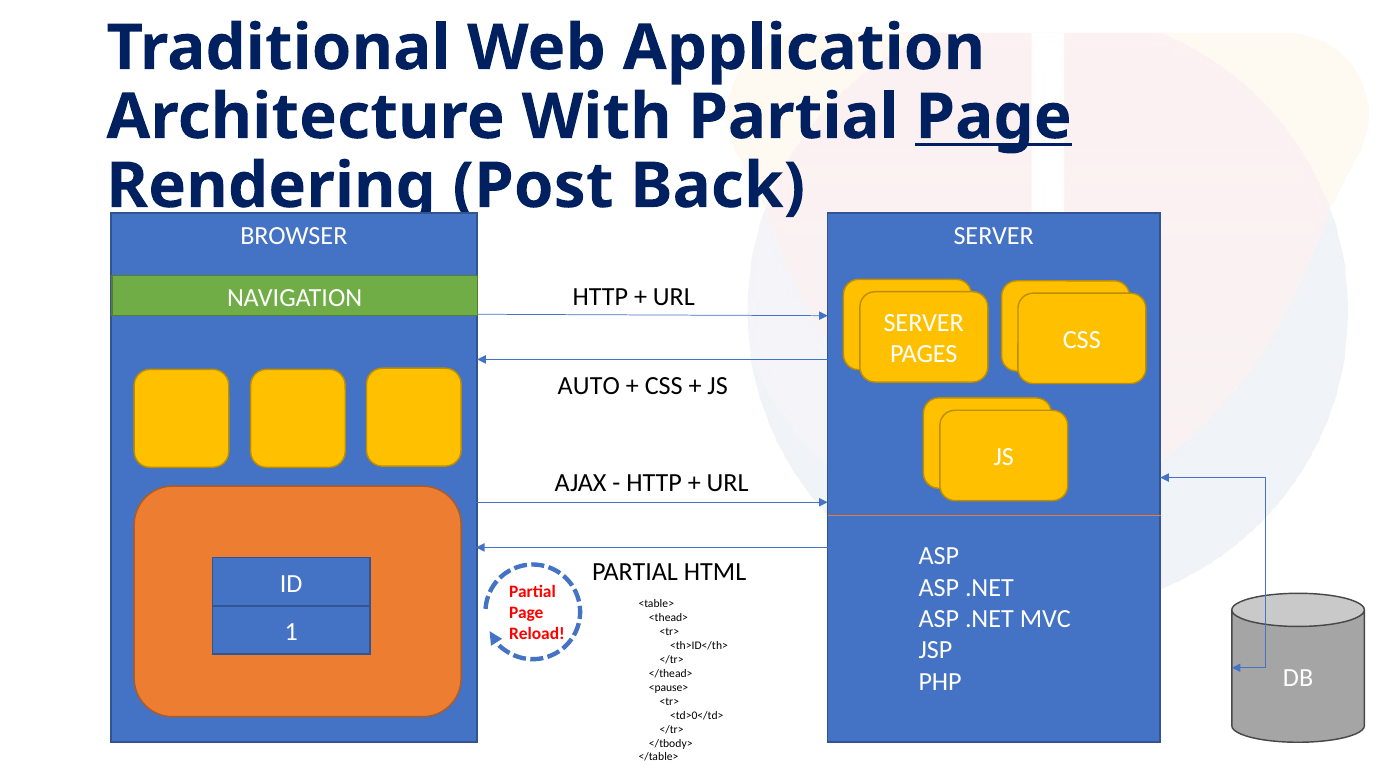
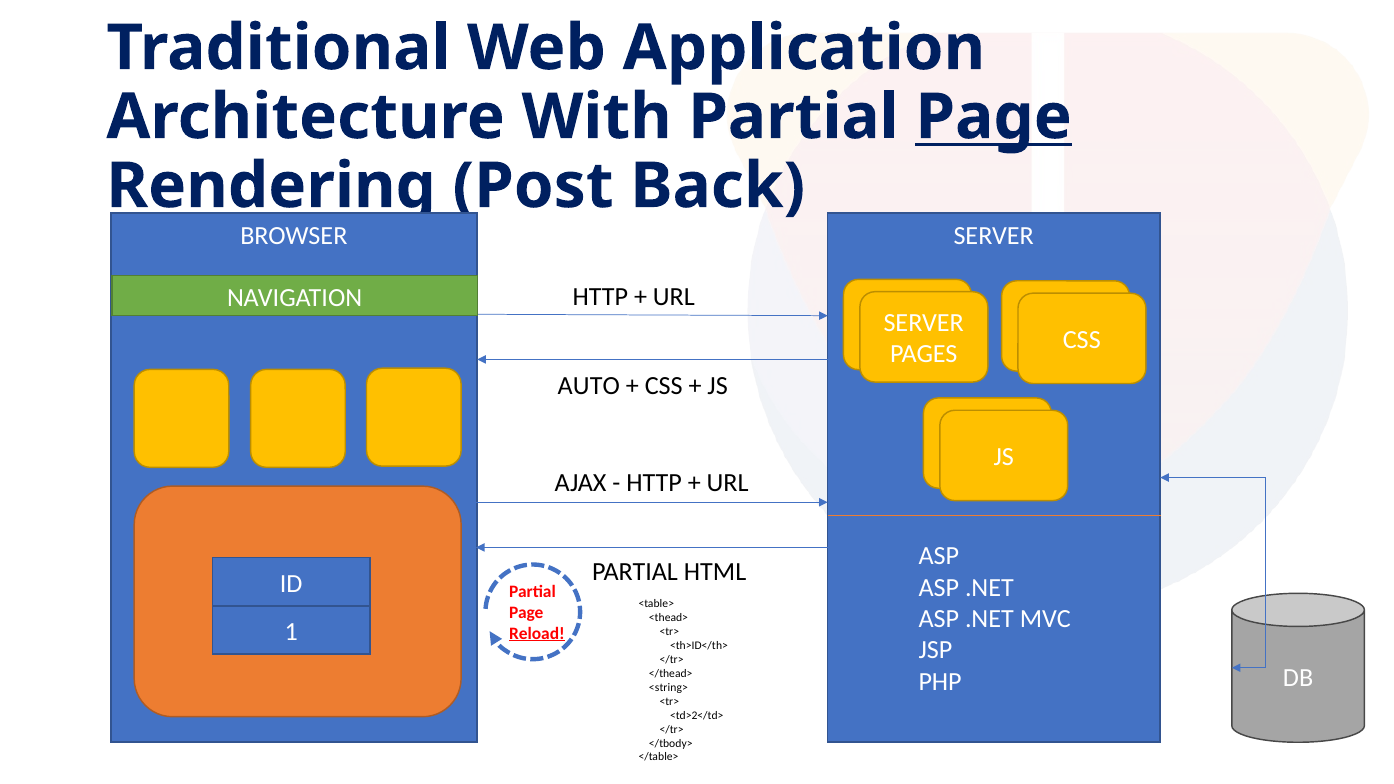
Reload underline: none -> present
<pause>: <pause> -> <string>
<td>0</td>: <td>0</td> -> <td>2</td>
